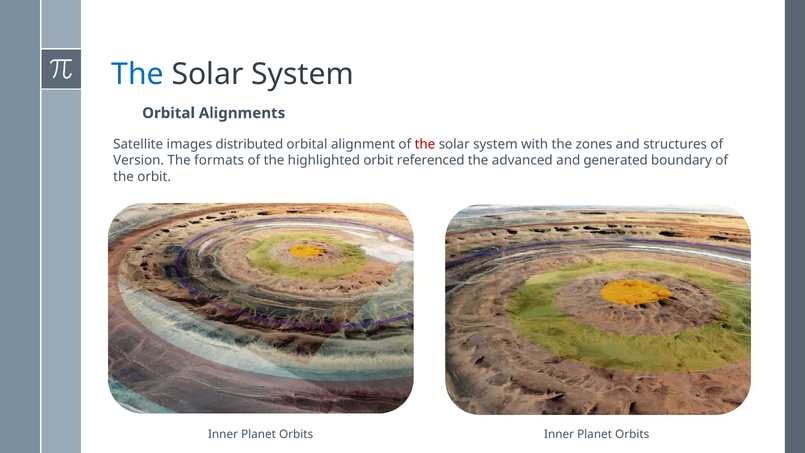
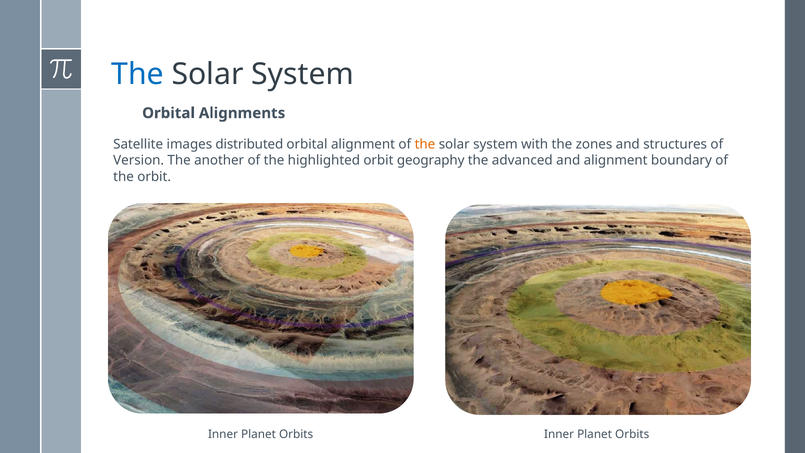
the at (425, 144) colour: red -> orange
formats: formats -> another
referenced: referenced -> geography
and generated: generated -> alignment
